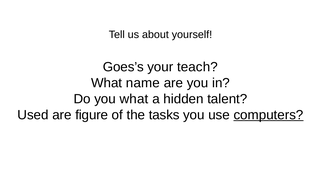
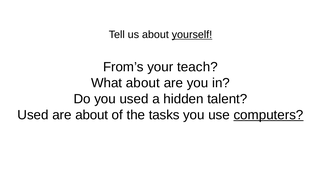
yourself underline: none -> present
Goes’s: Goes’s -> From’s
What name: name -> about
you what: what -> used
are figure: figure -> about
